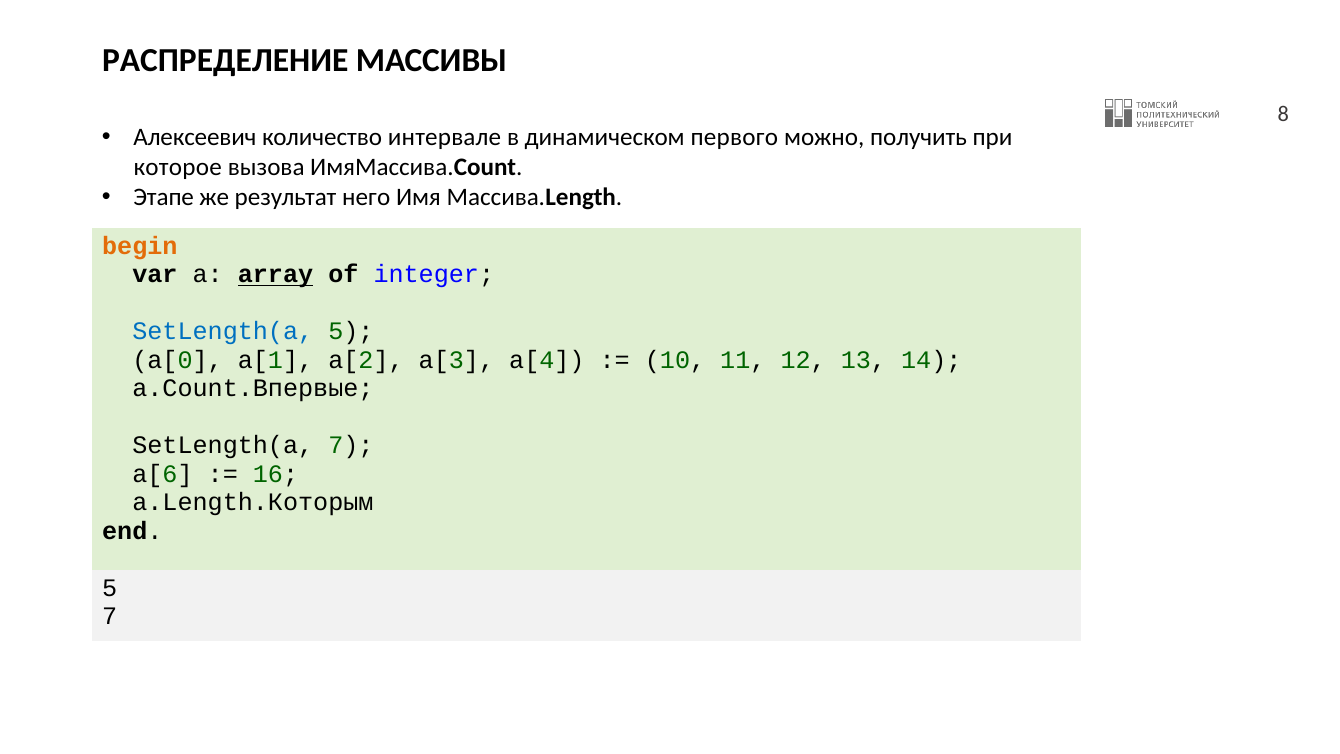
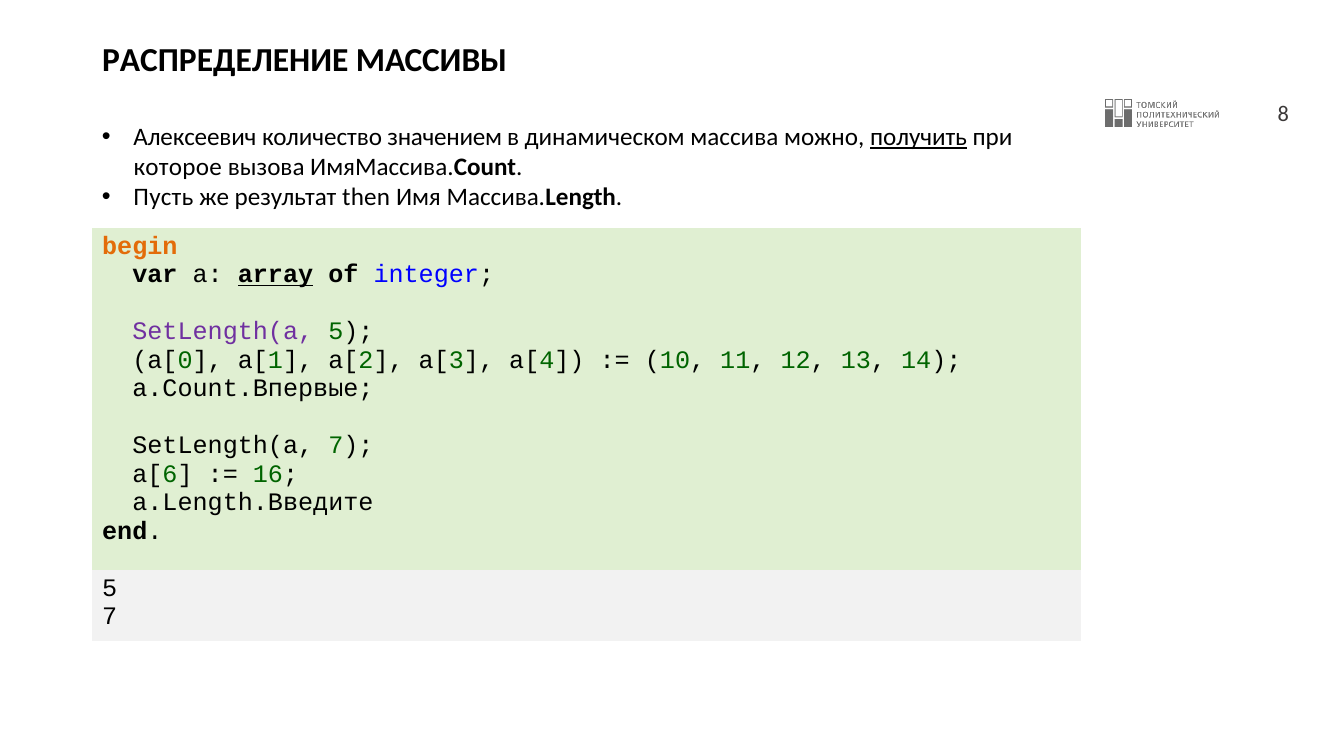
интервале: интервале -> значением
первого: первого -> массива
получить underline: none -> present
Этапе: Этапе -> Пусть
него: него -> then
SetLength(a at (223, 332) colour: blue -> purple
a.Length.Которым: a.Length.Которым -> a.Length.Введите
